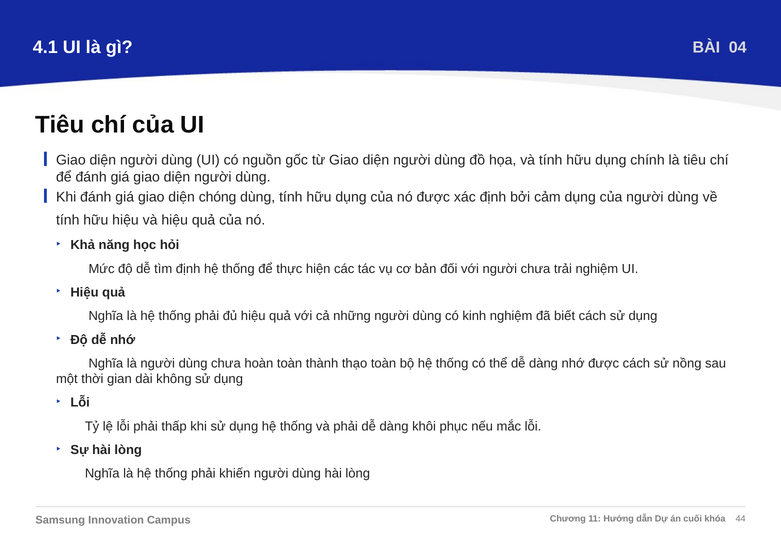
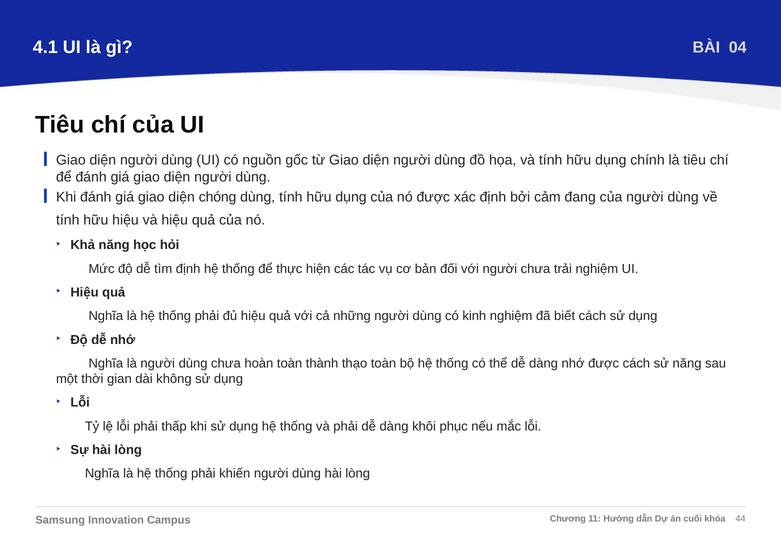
cảm dụng: dụng -> đang
sử nồng: nồng -> năng
